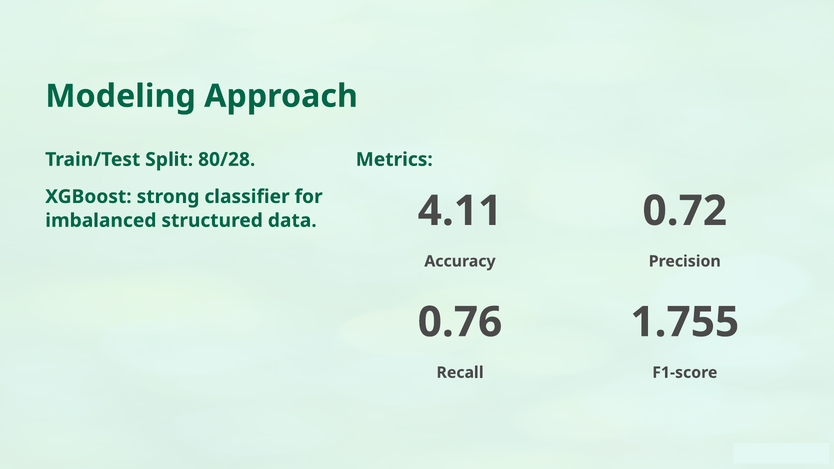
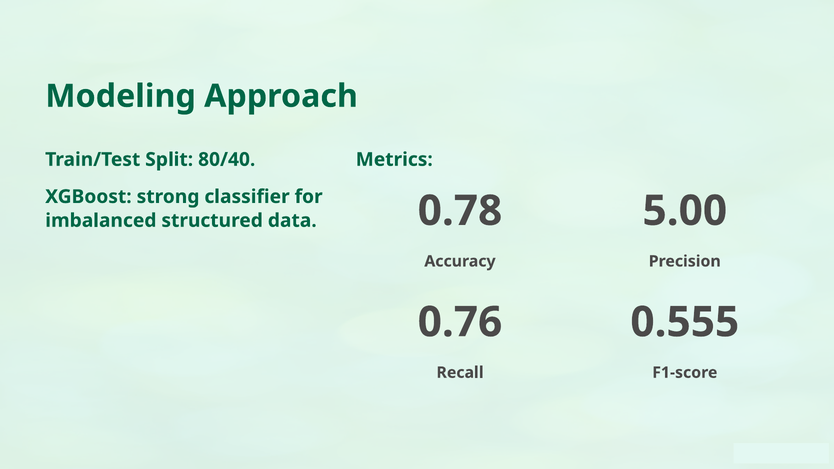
80/28: 80/28 -> 80/40
4.11: 4.11 -> 0.78
0.72: 0.72 -> 5.00
1.755: 1.755 -> 0.555
